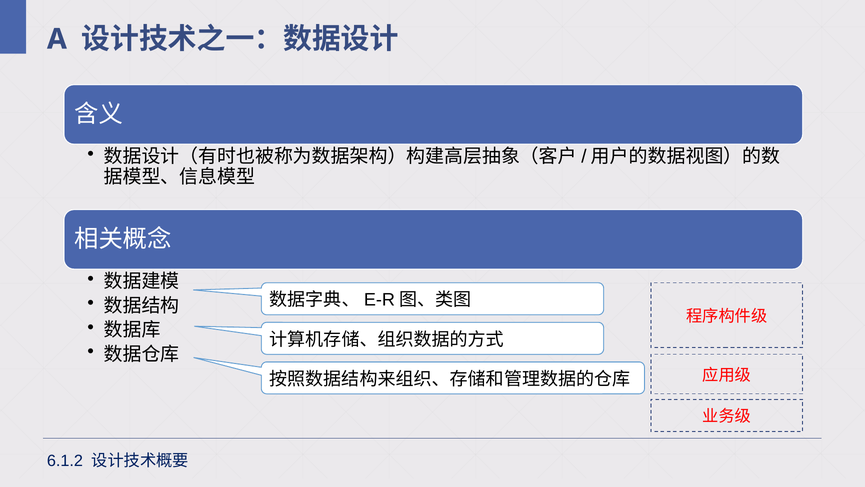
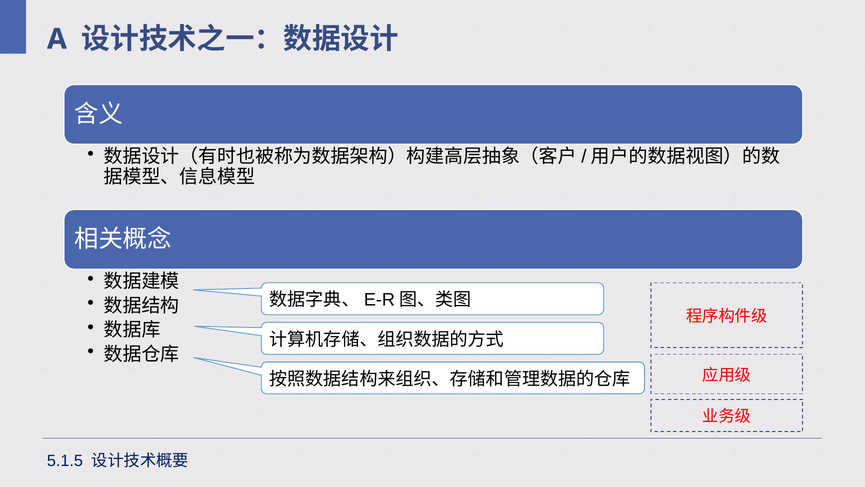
6.1.2: 6.1.2 -> 5.1.5
